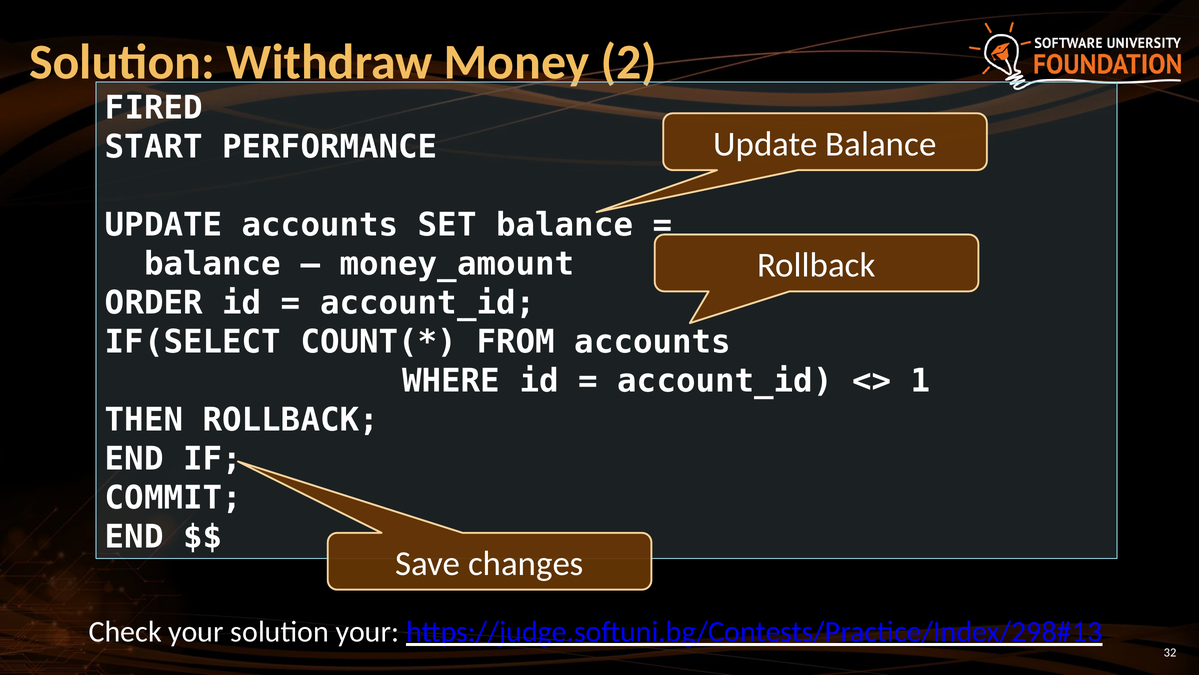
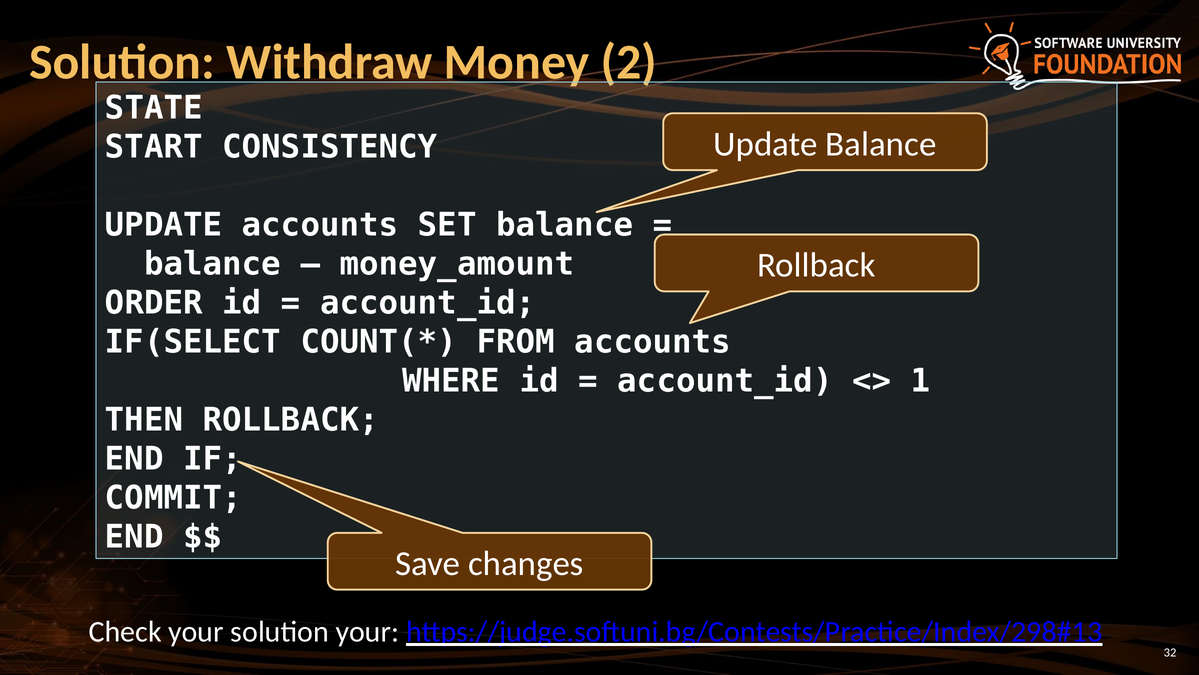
FIRED: FIRED -> STATE
PERFORMANCE: PERFORMANCE -> CONSISTENCY
